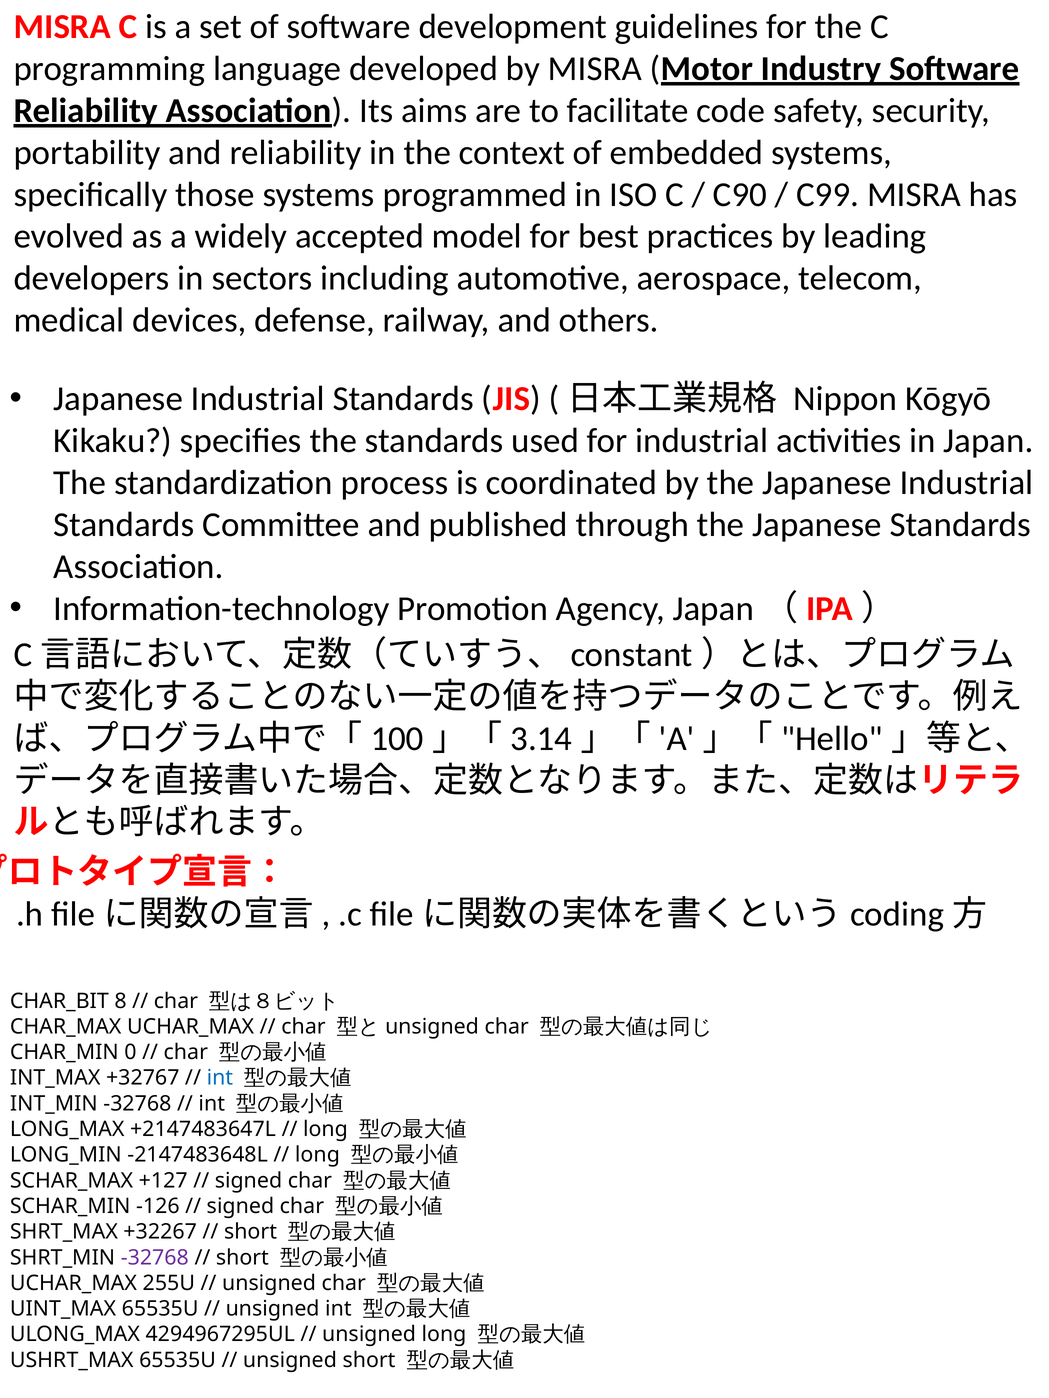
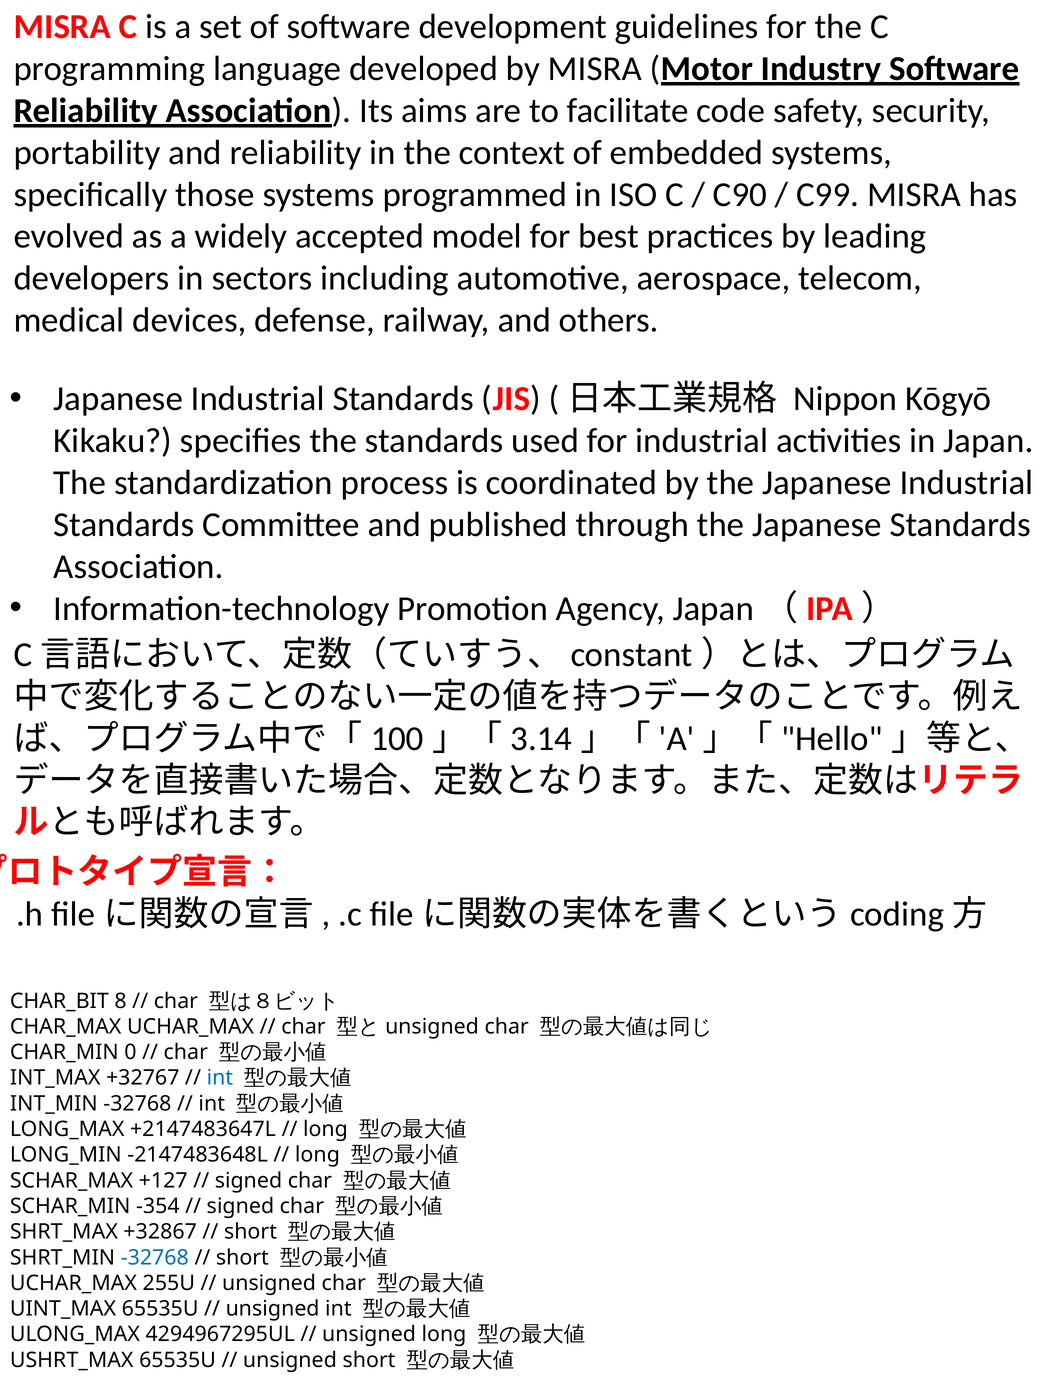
-126: -126 -> -354
+32267: +32267 -> +32867
-32768 at (155, 1258) colour: purple -> blue
